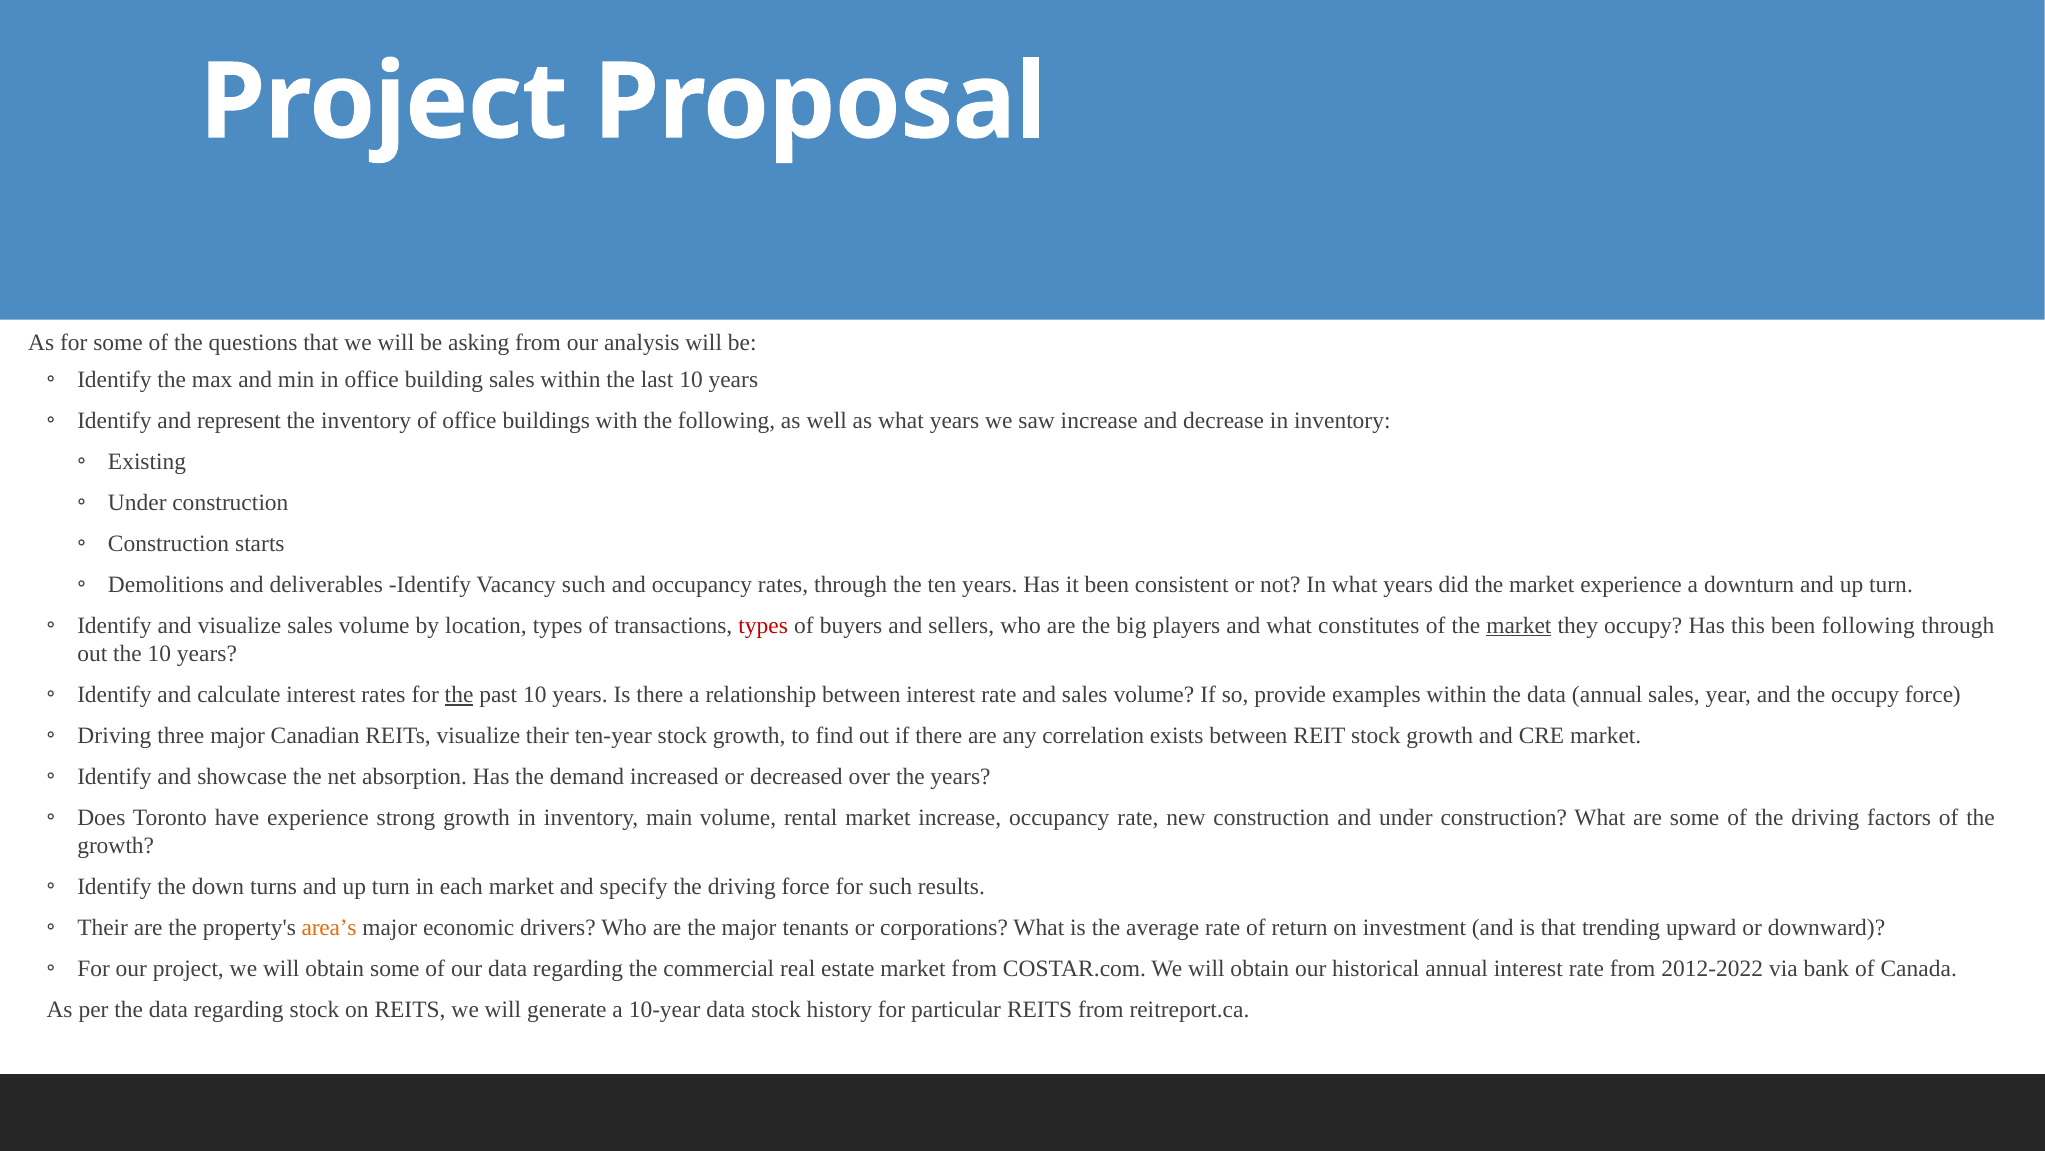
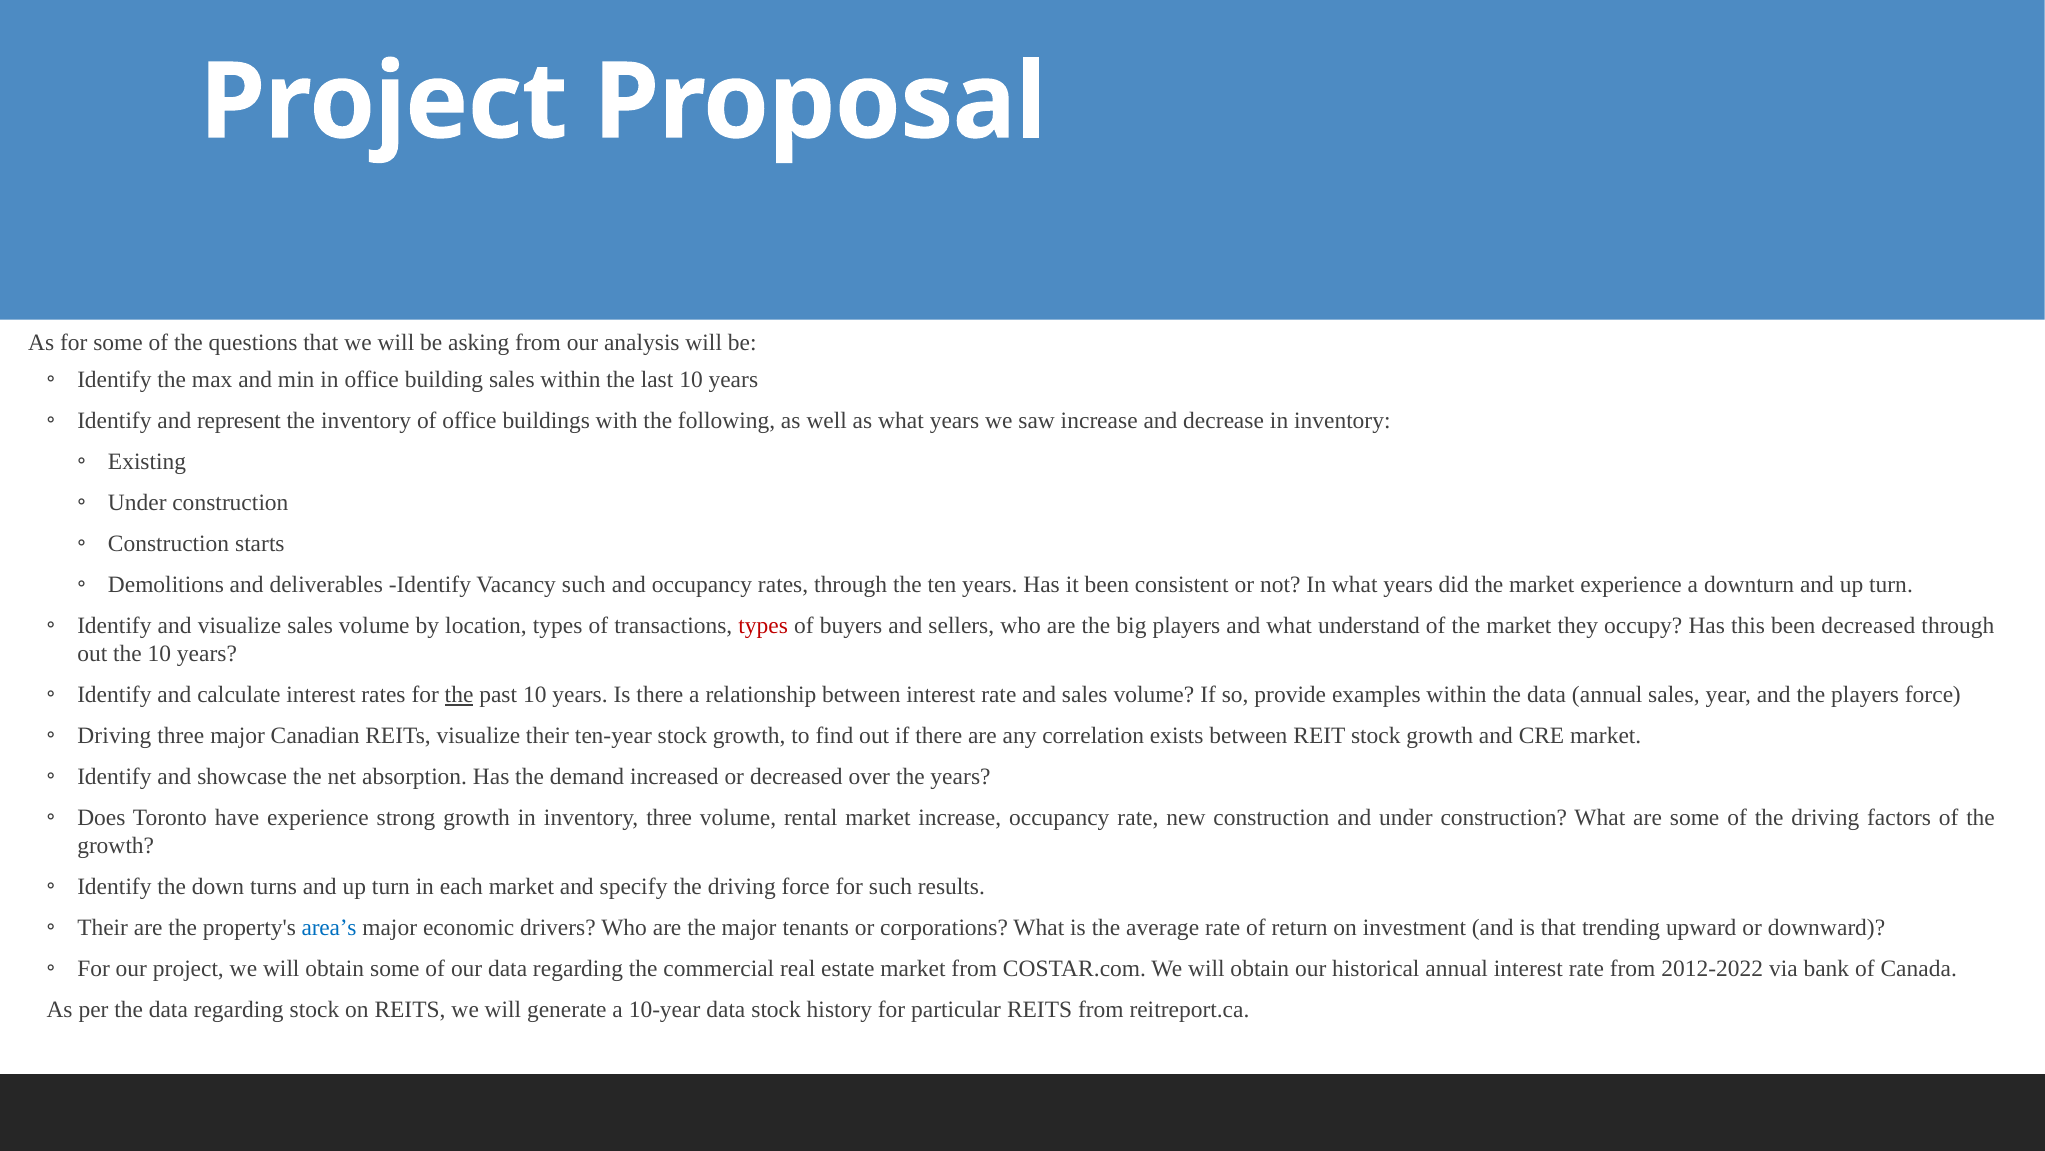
constitutes: constitutes -> understand
market at (1519, 625) underline: present -> none
been following: following -> decreased
the occupy: occupy -> players
inventory main: main -> three
area’s colour: orange -> blue
